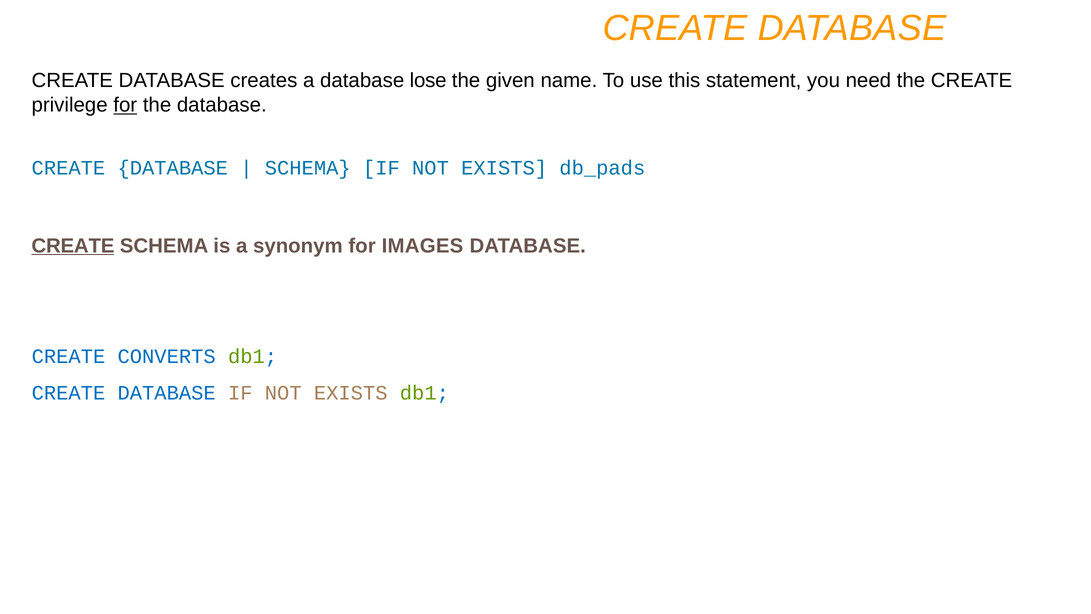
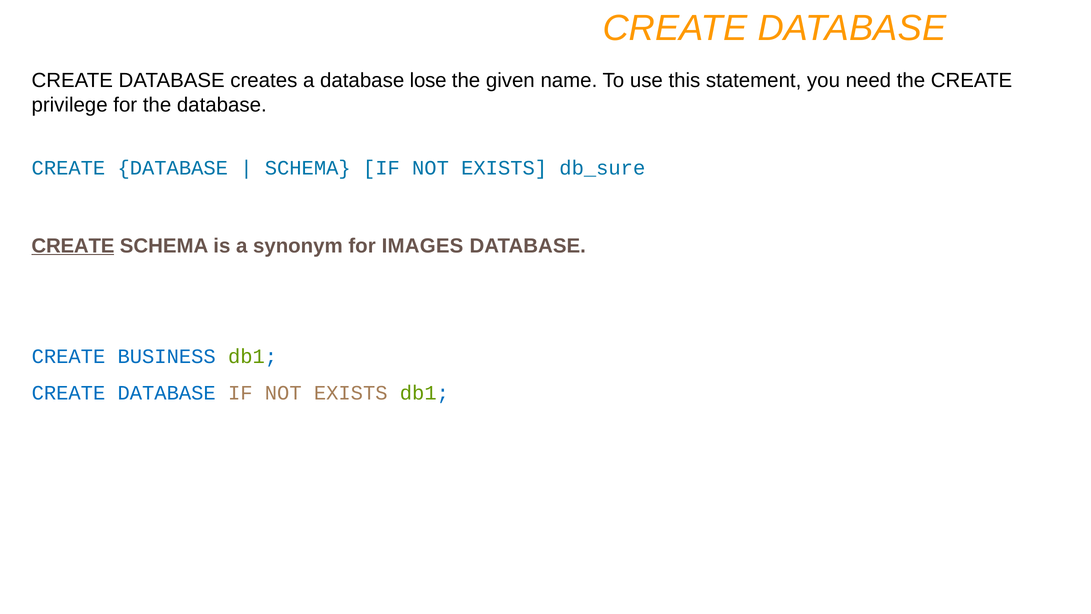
for at (125, 105) underline: present -> none
db_pads: db_pads -> db_sure
CONVERTS: CONVERTS -> BUSINESS
